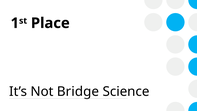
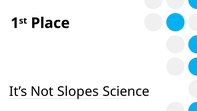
Bridge: Bridge -> Slopes
